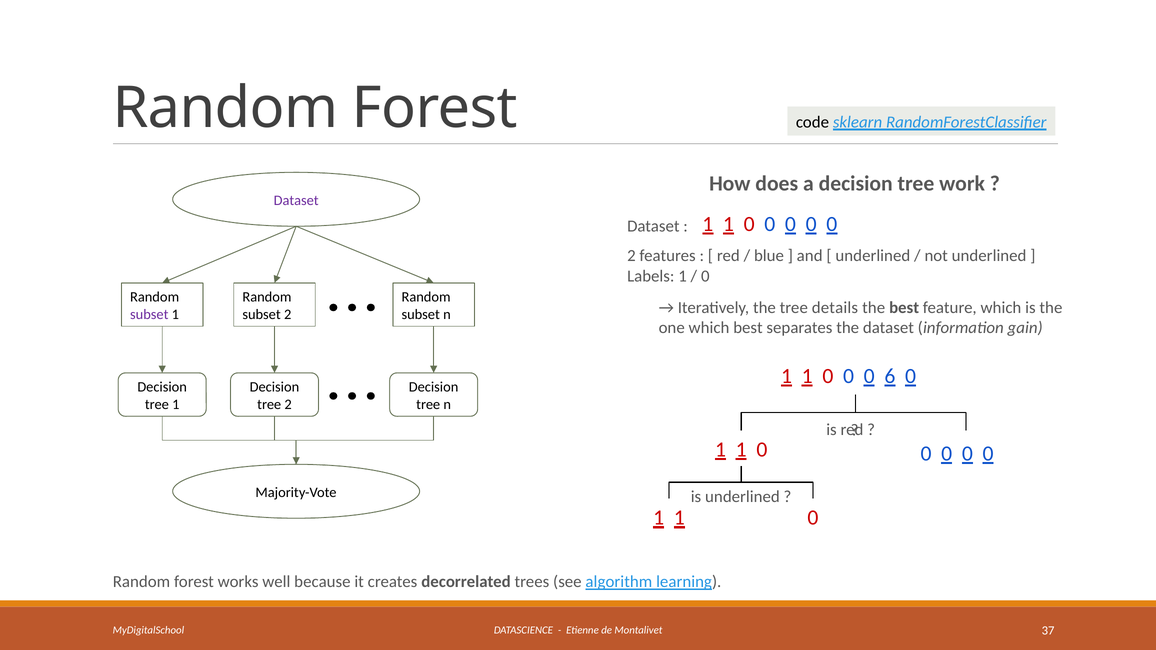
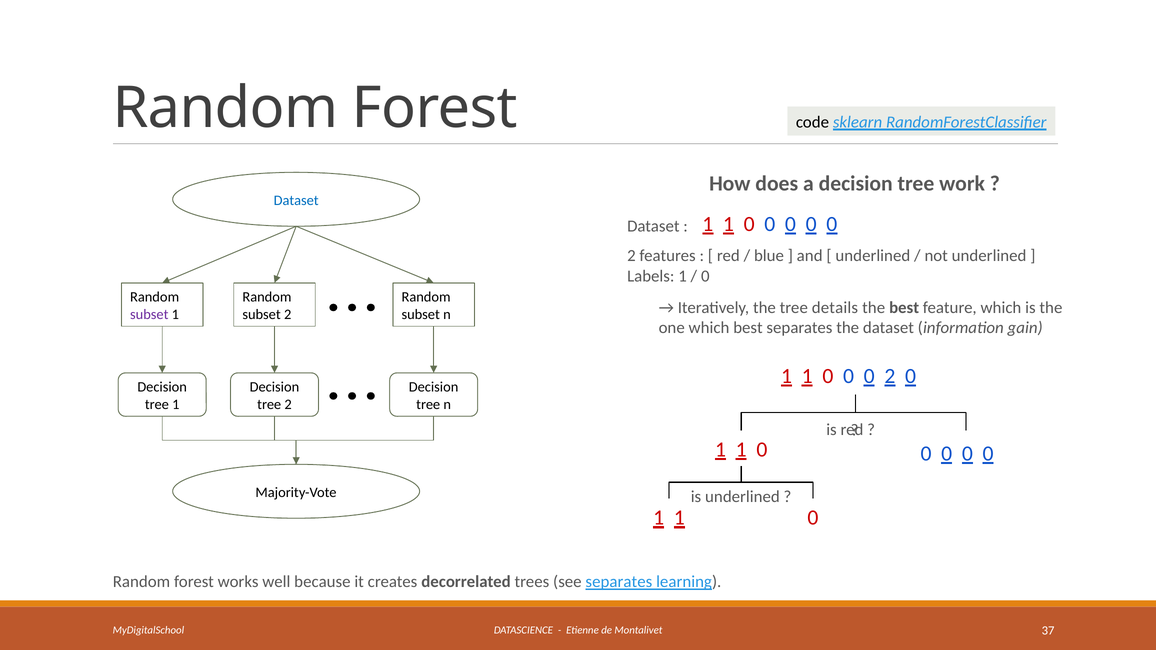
Dataset at (296, 200) colour: purple -> blue
0 6: 6 -> 2
see algorithm: algorithm -> separates
